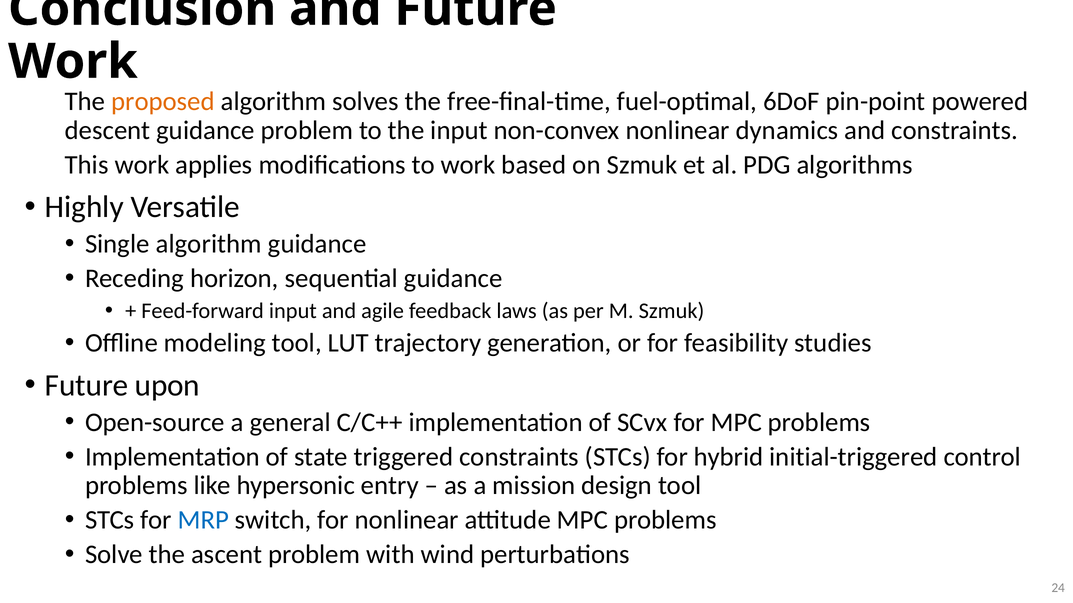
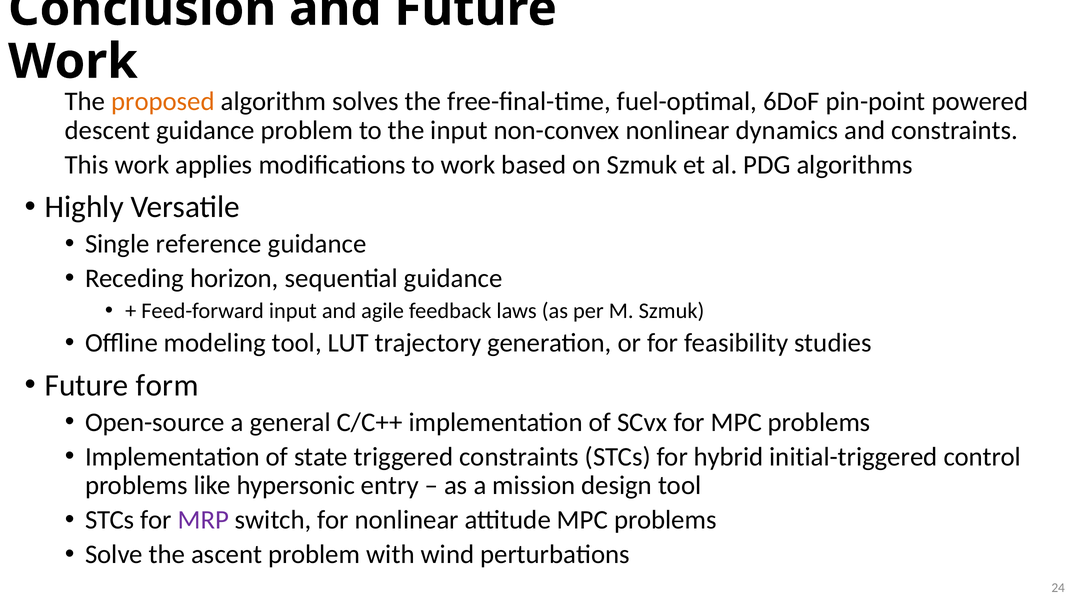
Single algorithm: algorithm -> reference
upon: upon -> form
MRP colour: blue -> purple
